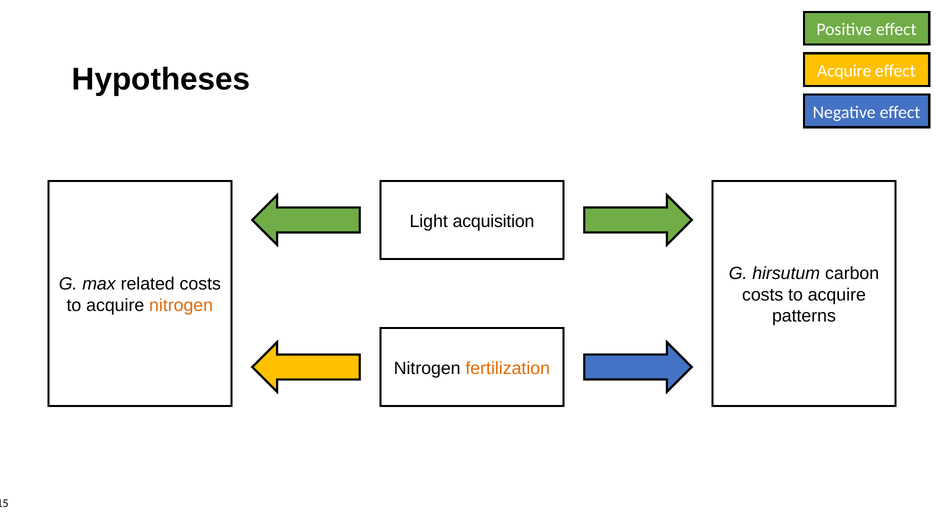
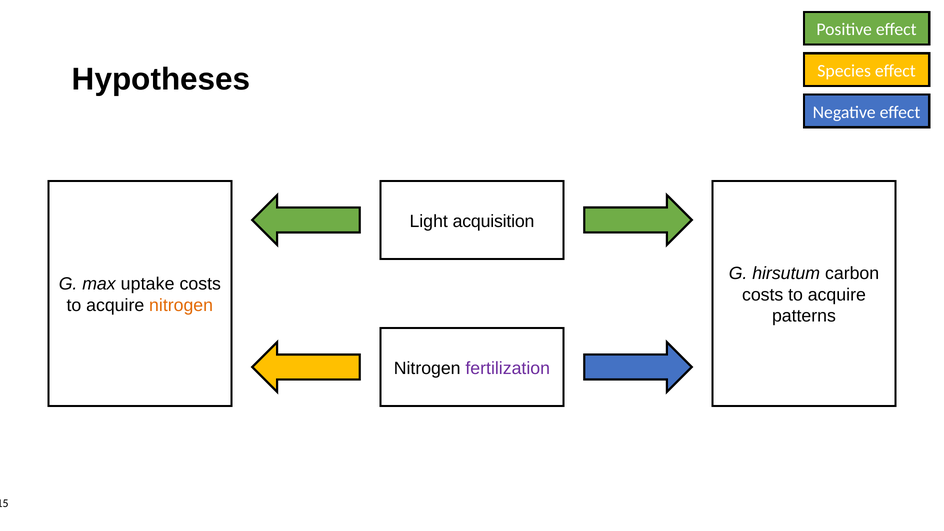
Acquire at (844, 71): Acquire -> Species
related: related -> uptake
fertilization colour: orange -> purple
